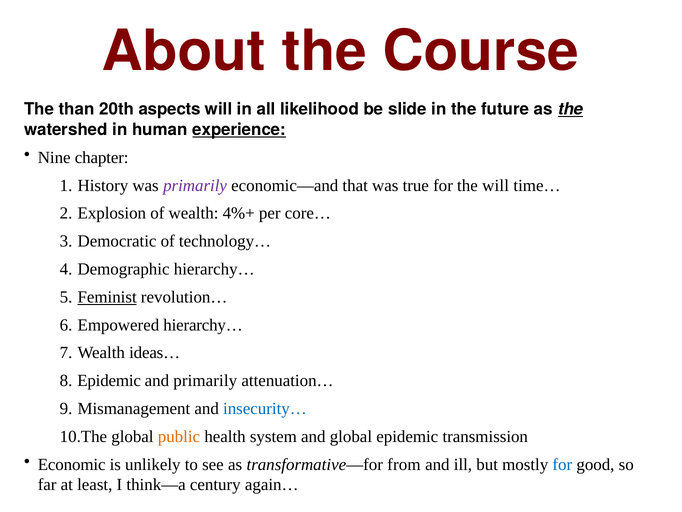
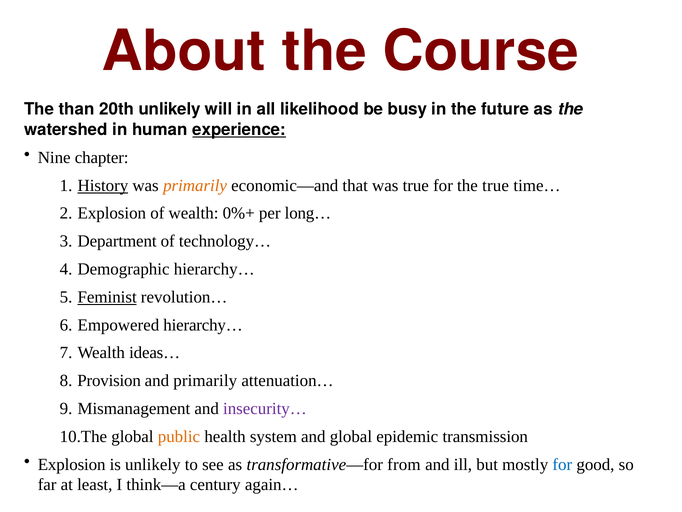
20th aspects: aspects -> unlikely
slide: slide -> busy
the at (571, 109) underline: present -> none
History underline: none -> present
primarily at (195, 185) colour: purple -> orange
the will: will -> true
4%+: 4%+ -> 0%+
core…: core… -> long…
Democratic: Democratic -> Department
Epidemic at (109, 380): Epidemic -> Provision
insecurity… colour: blue -> purple
Economic at (72, 464): Economic -> Explosion
